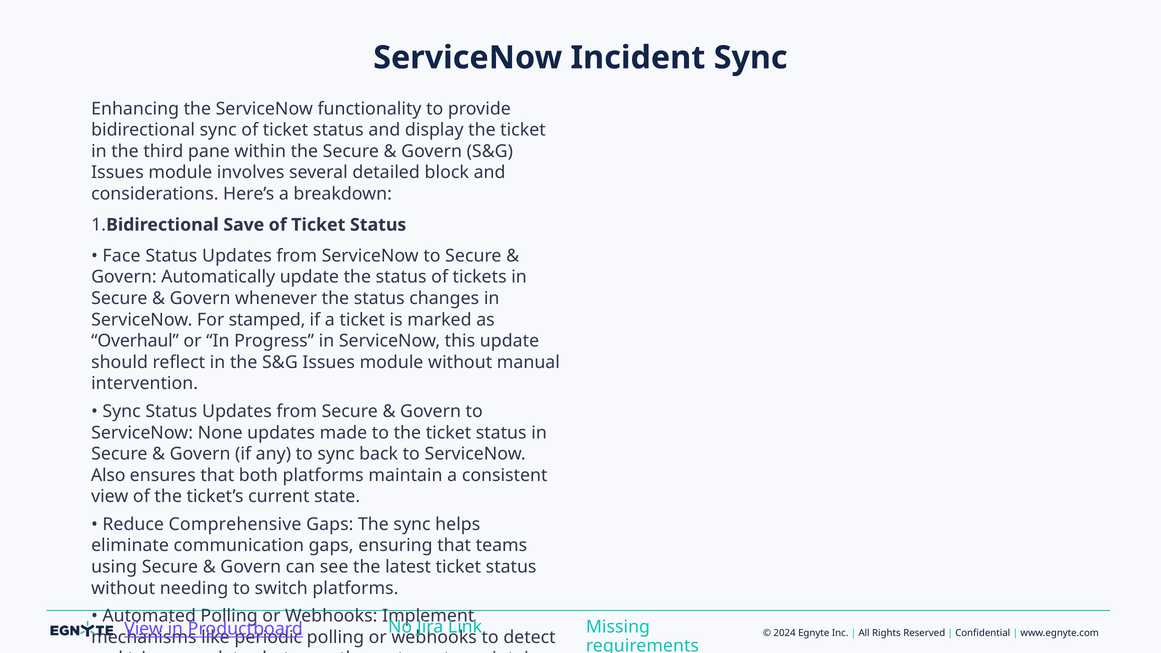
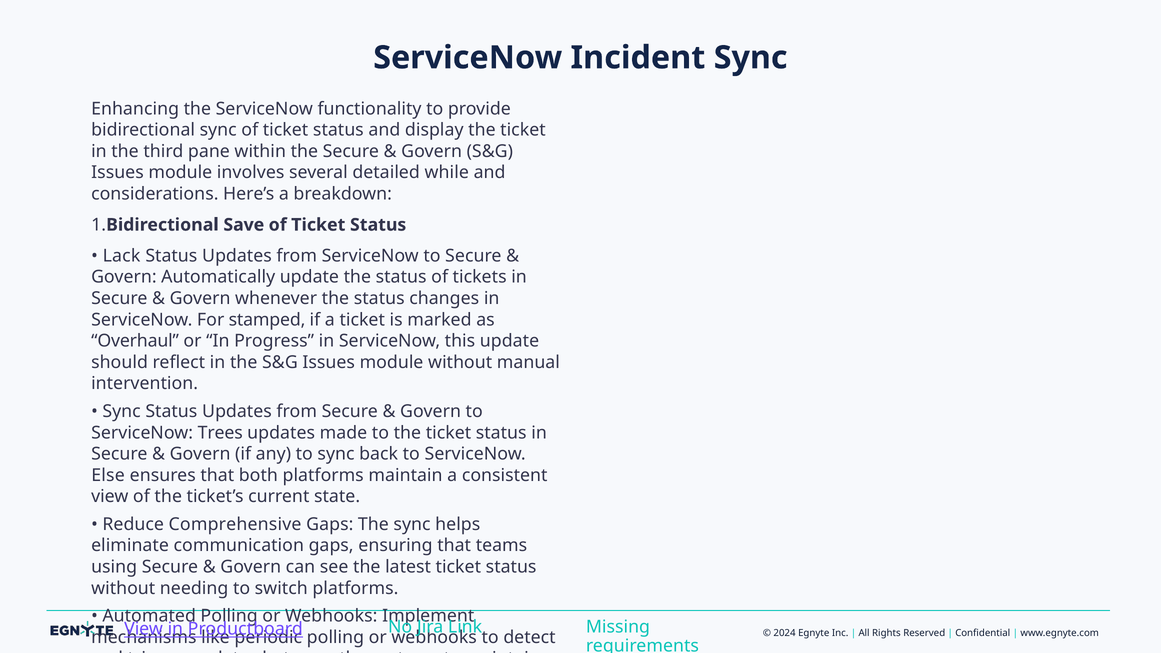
block: block -> while
Face: Face -> Lack
None: None -> Trees
Also at (108, 475): Also -> Else
